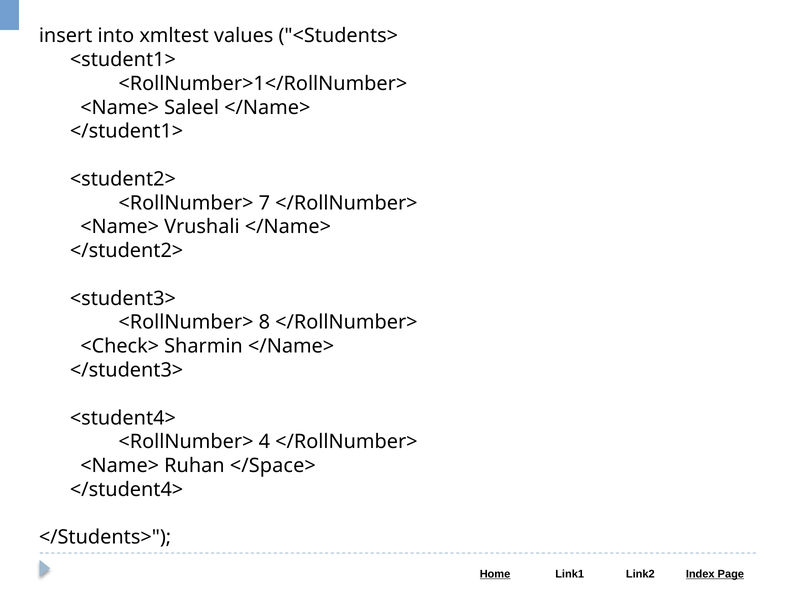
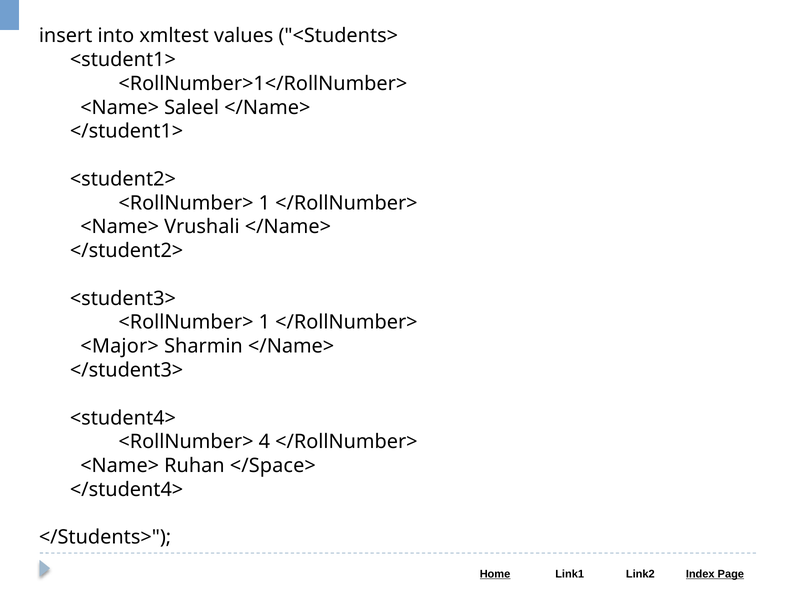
7 at (264, 203): 7 -> 1
8 at (264, 322): 8 -> 1
<Check>: <Check> -> <Major>
